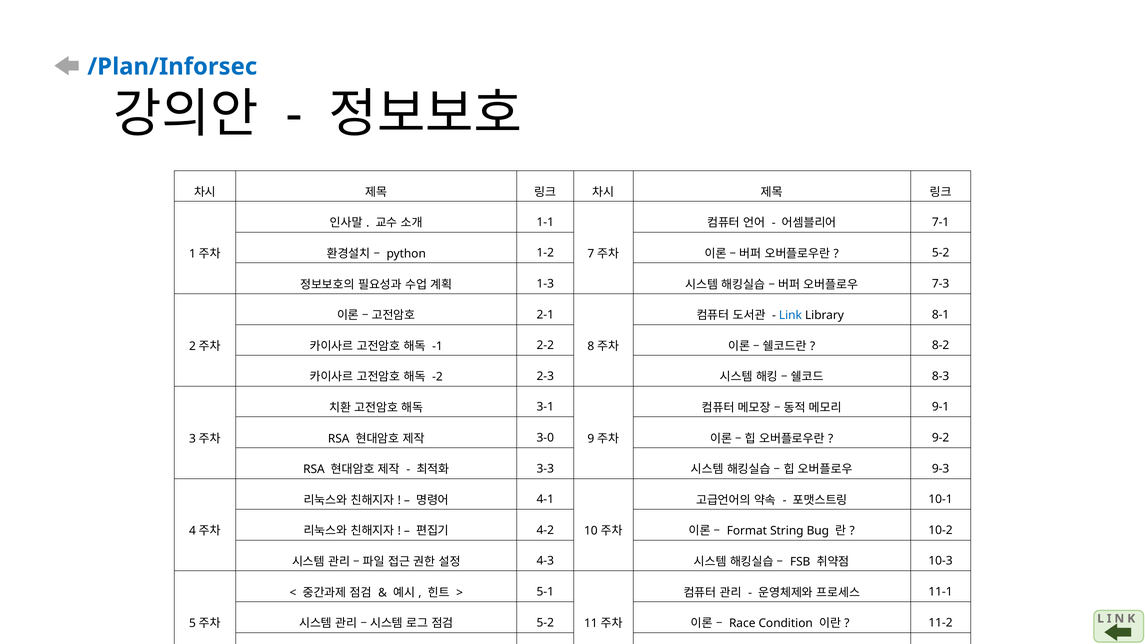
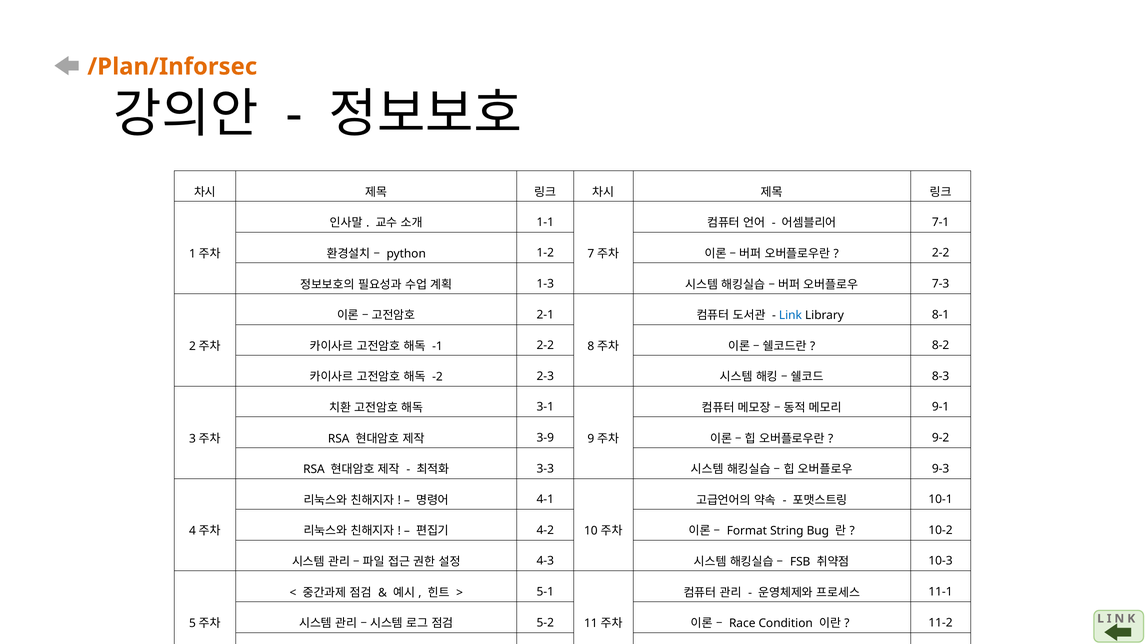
/Plan/Inforsec colour: blue -> orange
5-2 at (941, 253): 5-2 -> 2-2
3-0: 3-0 -> 3-9
